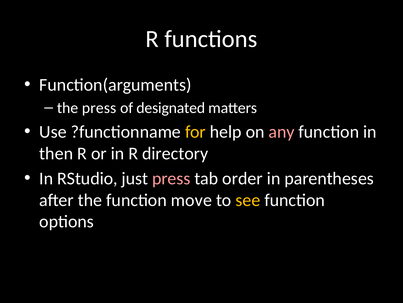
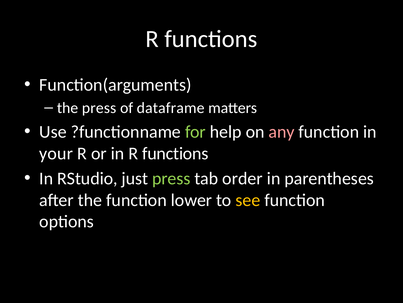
designated: designated -> dataframe
for colour: yellow -> light green
then: then -> your
in R directory: directory -> functions
press at (171, 178) colour: pink -> light green
move: move -> lower
